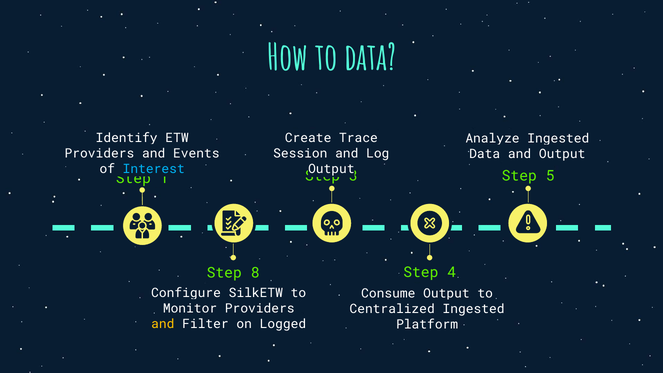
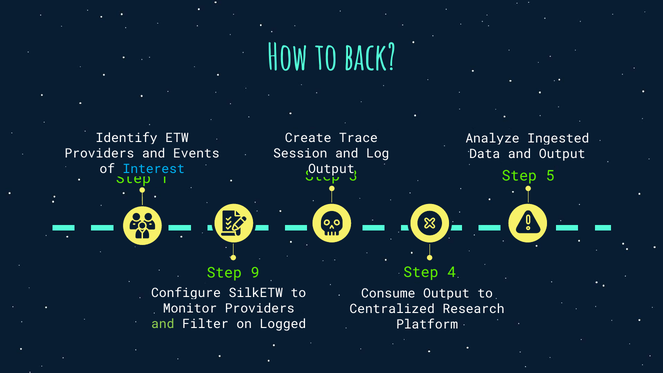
to data: data -> back
8: 8 -> 9
Centralized Ingested: Ingested -> Research
and at (163, 324) colour: yellow -> light green
